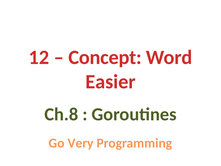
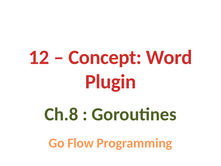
Easier: Easier -> Plugin
Very: Very -> Flow
